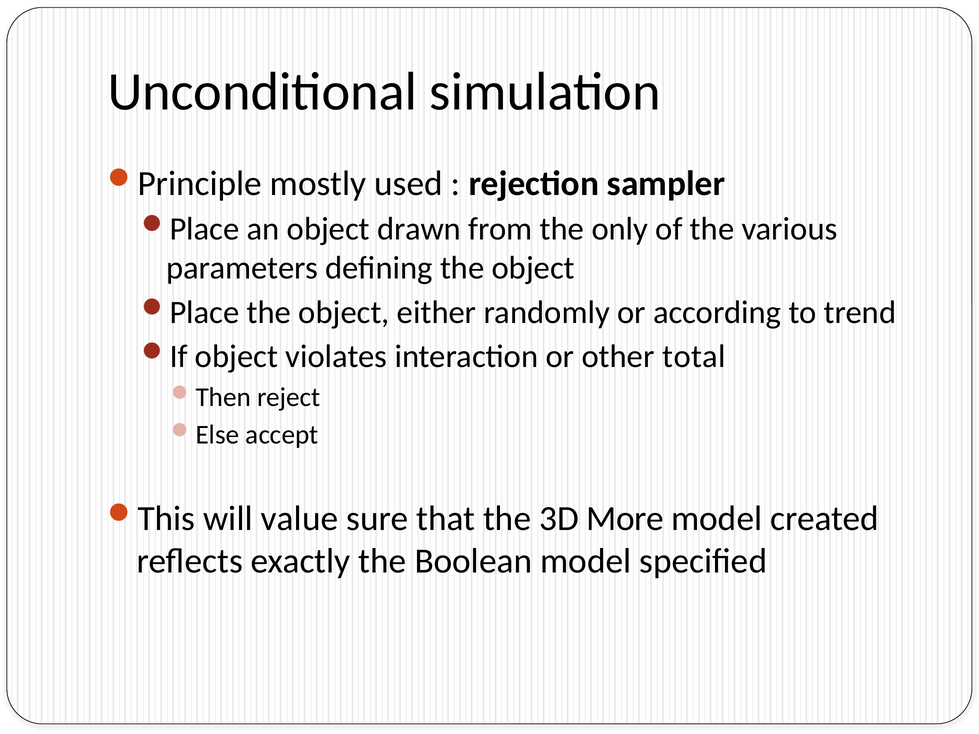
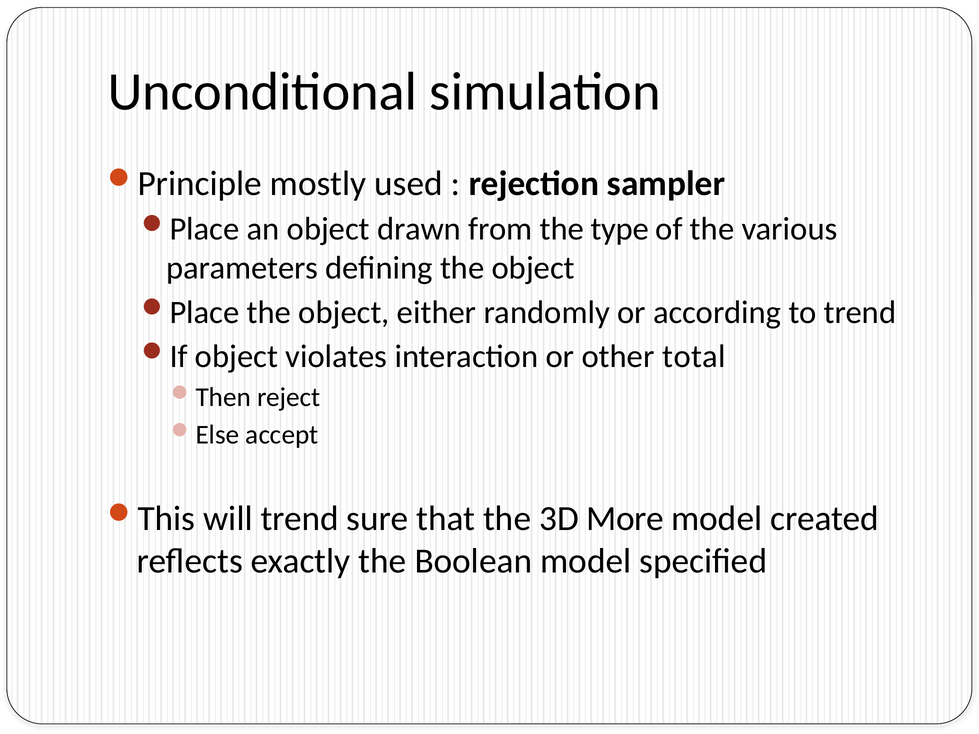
only: only -> type
will value: value -> trend
